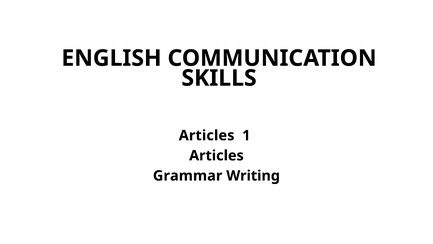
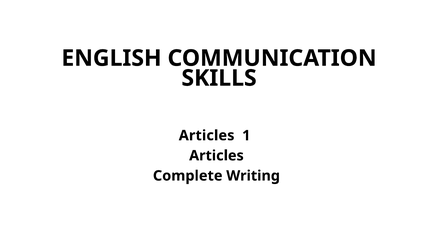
Grammar: Grammar -> Complete
